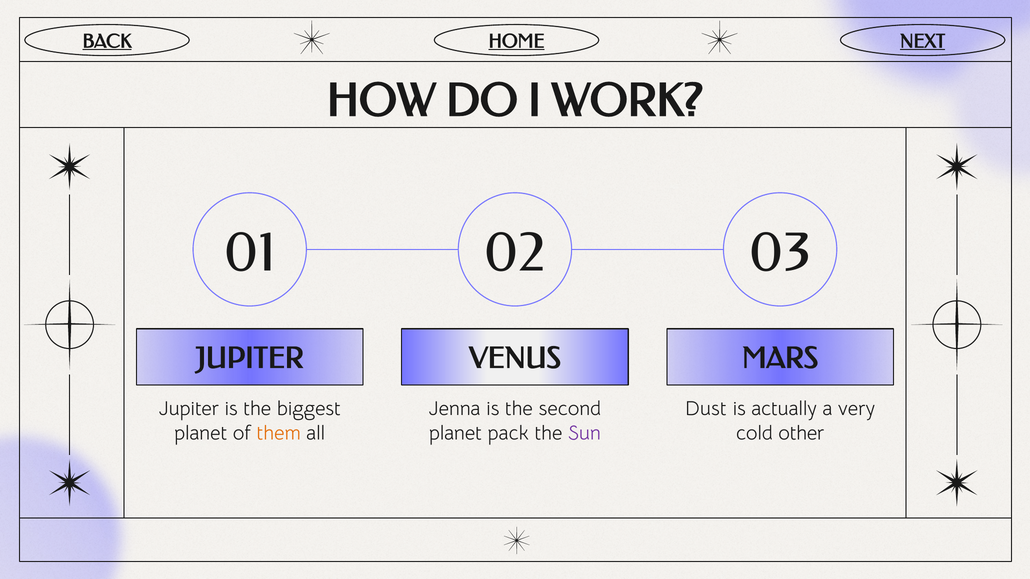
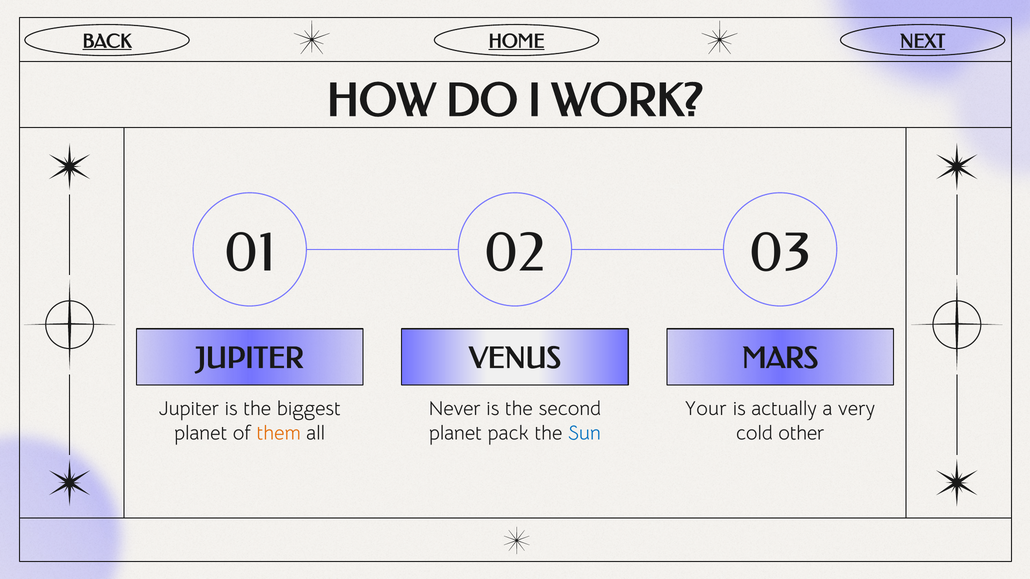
Jenna: Jenna -> Never
Dust: Dust -> Your
Sun colour: purple -> blue
